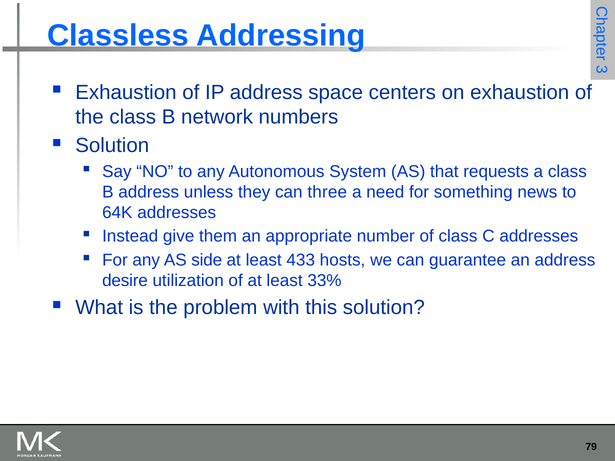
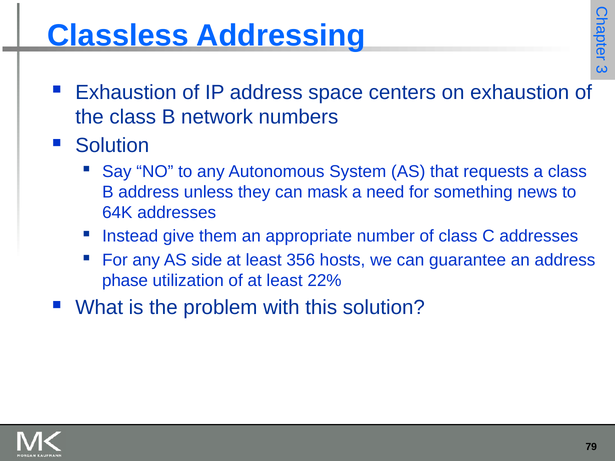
three: three -> mask
433: 433 -> 356
desire: desire -> phase
33%: 33% -> 22%
